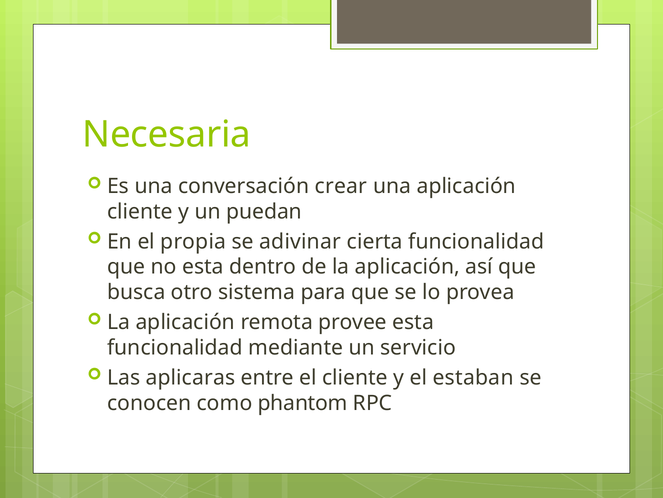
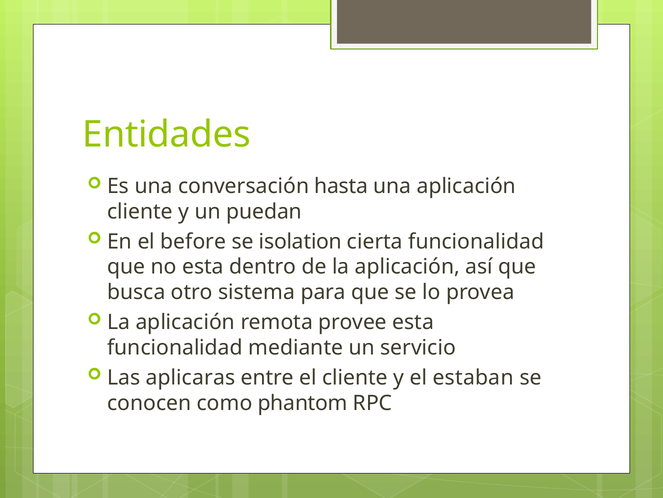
Necesaria: Necesaria -> Entidades
crear: crear -> hasta
propia: propia -> before
adivinar: adivinar -> isolation
